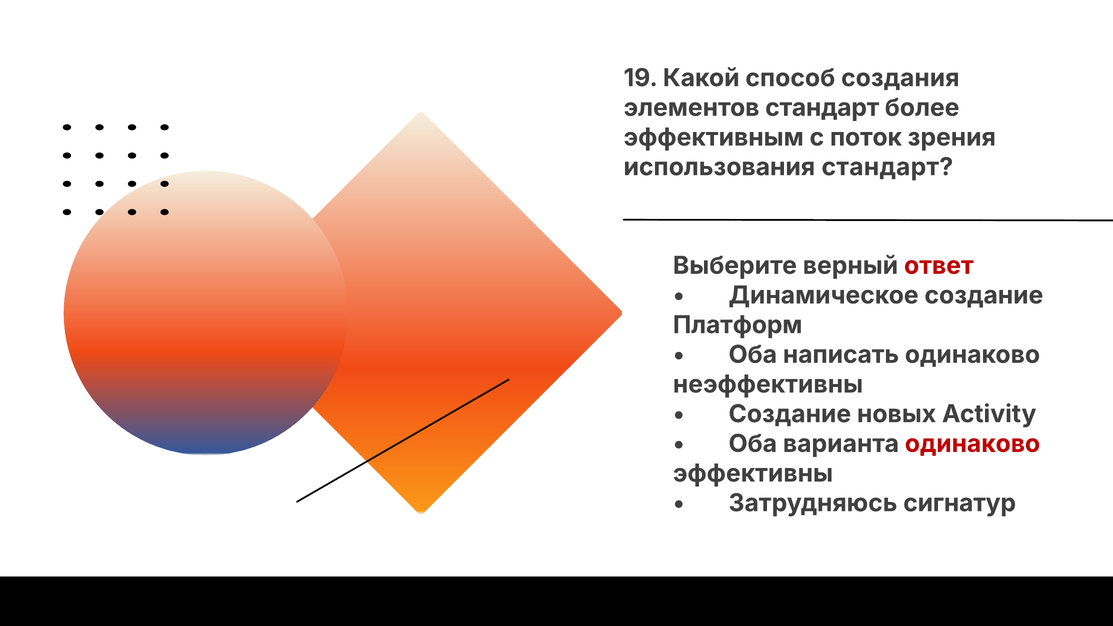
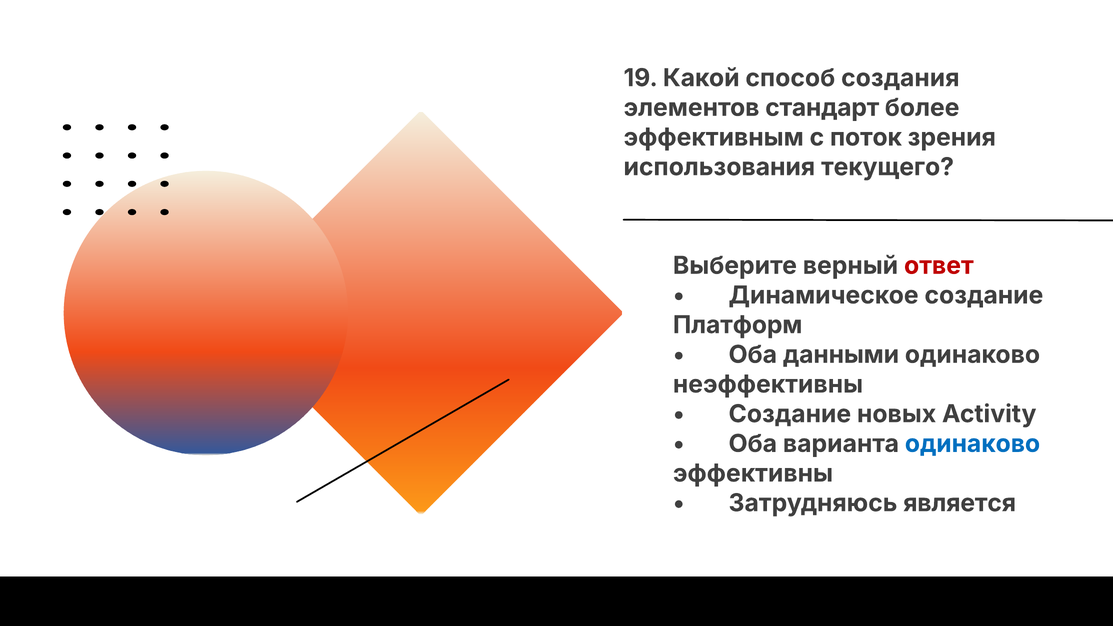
использования стандарт: стандарт -> текущего
написать: написать -> данными
одинаково at (972, 444) colour: red -> blue
сигнатур: сигнатур -> является
